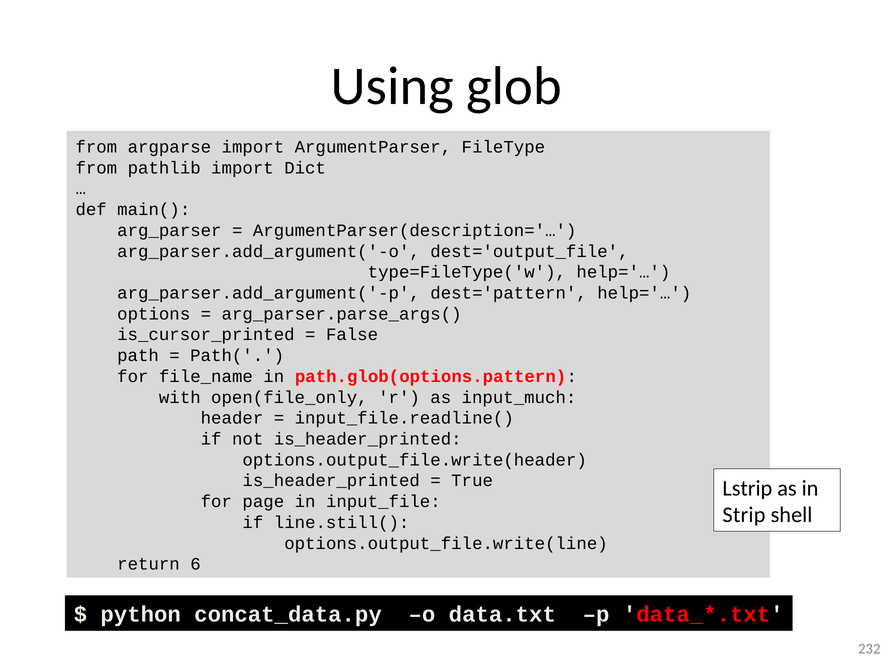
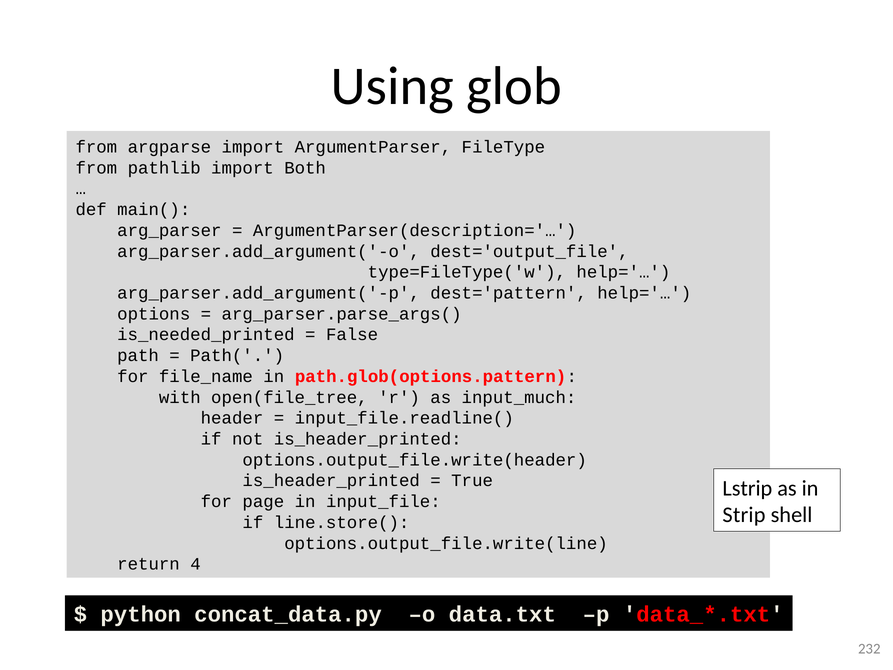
Dict: Dict -> Both
is_cursor_printed: is_cursor_printed -> is_needed_printed
open(file_only: open(file_only -> open(file_tree
line.still(: line.still( -> line.store(
6: 6 -> 4
